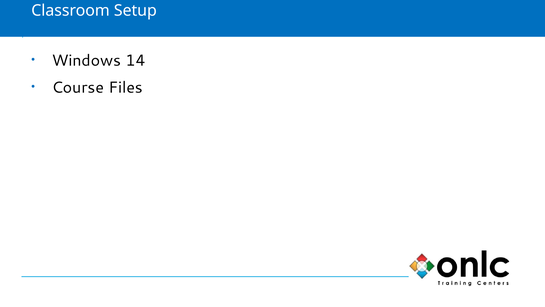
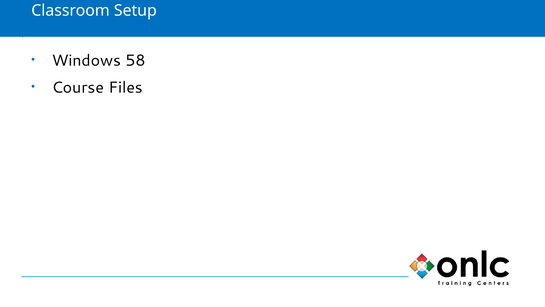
14: 14 -> 58
